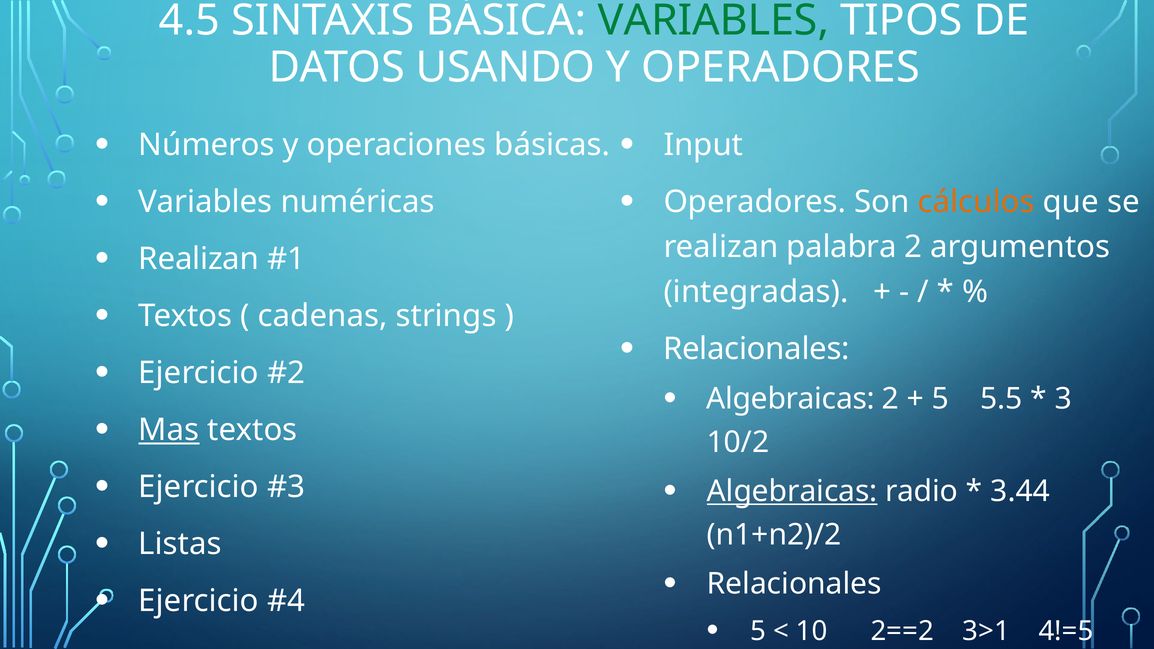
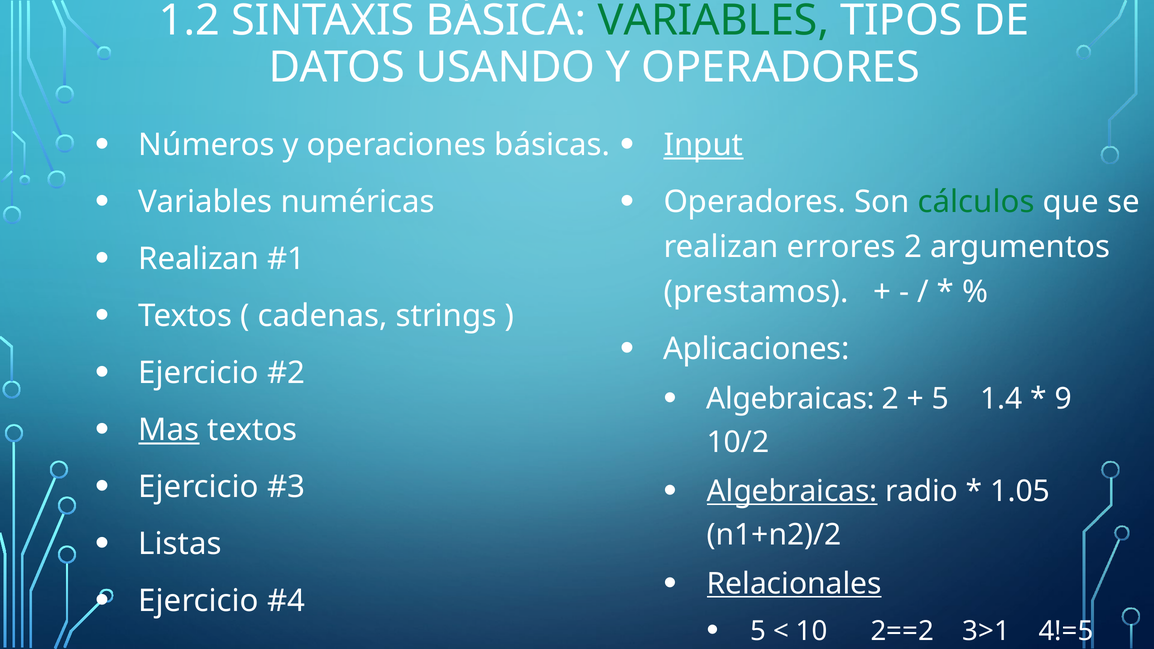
4.5: 4.5 -> 1.2
Input underline: none -> present
cálculos colour: orange -> green
palabra: palabra -> errores
integradas: integradas -> prestamos
Relacionales at (756, 349): Relacionales -> Aplicaciones
5.5: 5.5 -> 1.4
3: 3 -> 9
3.44: 3.44 -> 1.05
Relacionales at (794, 584) underline: none -> present
